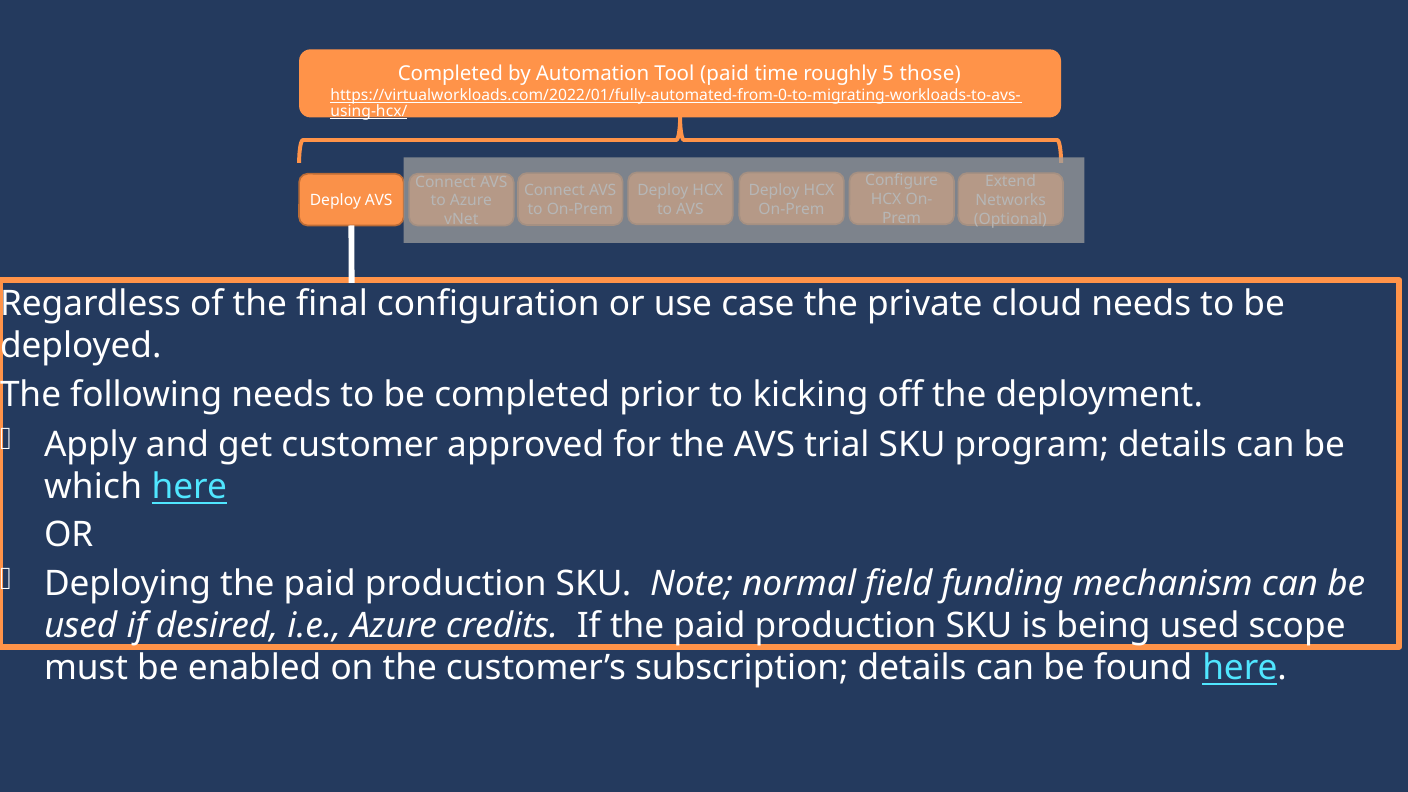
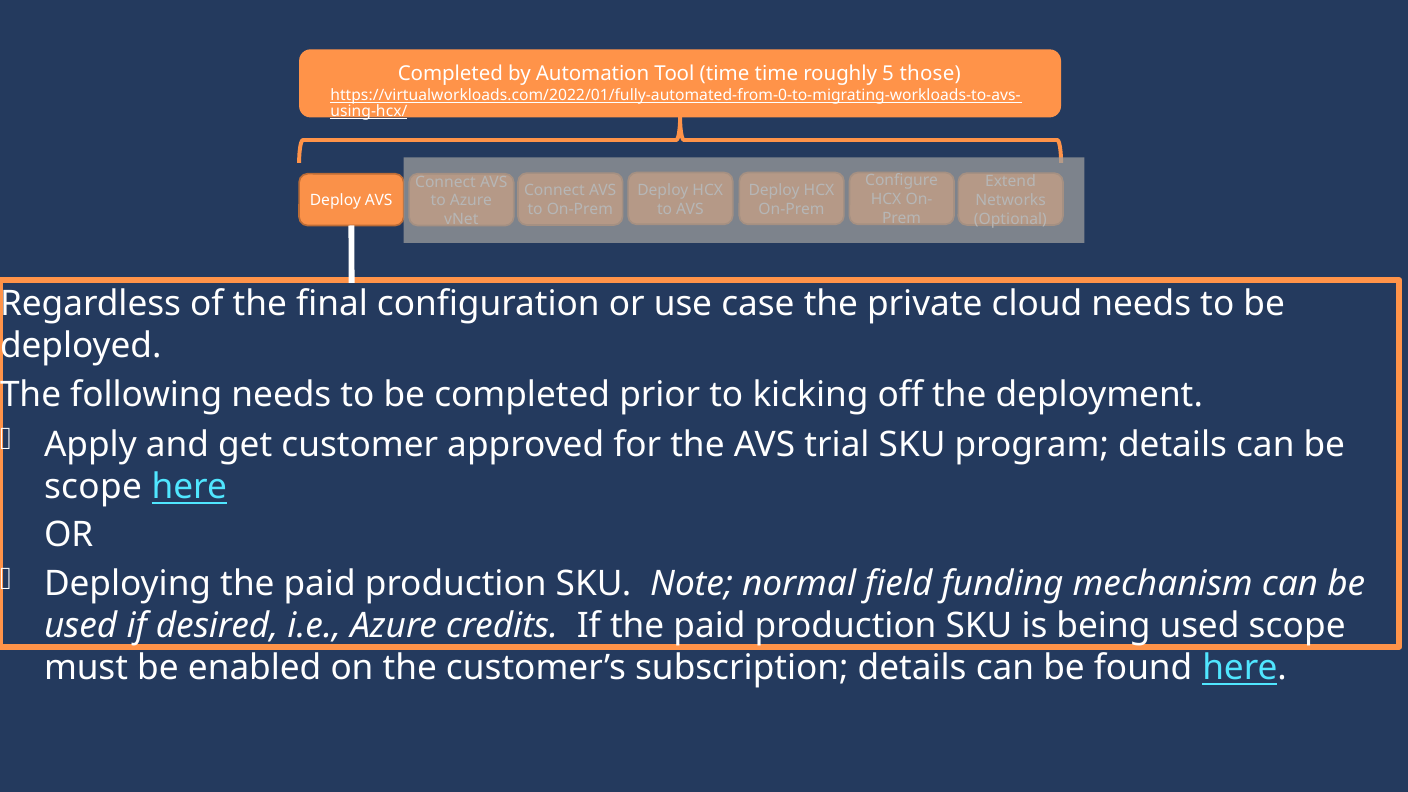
Tool paid: paid -> time
which at (93, 487): which -> scope
